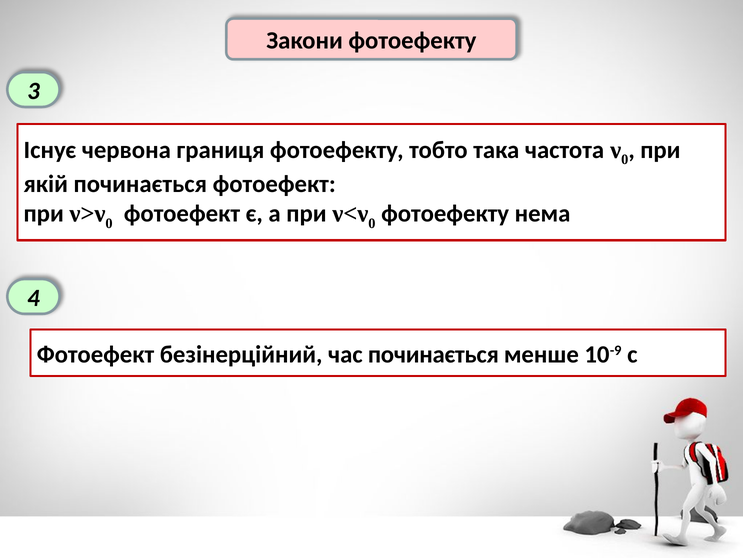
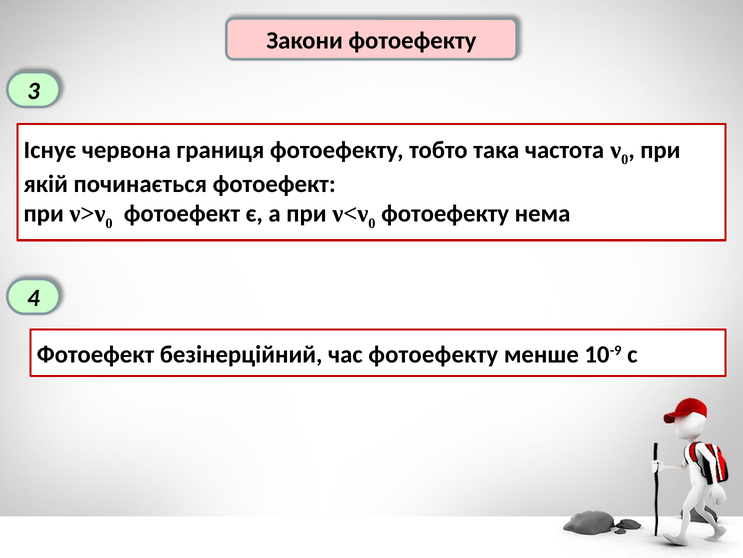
час починається: починається -> фотоефекту
